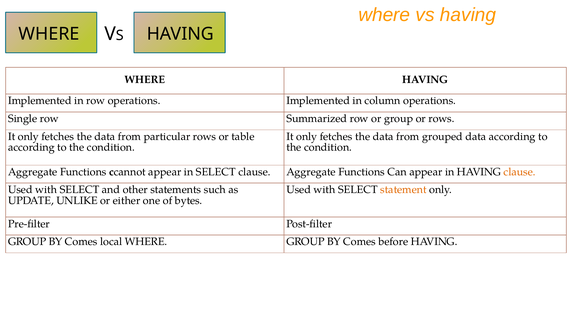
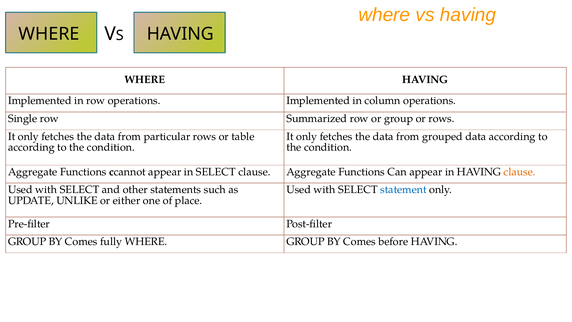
statement colour: orange -> blue
bytes: bytes -> place
local: local -> fully
